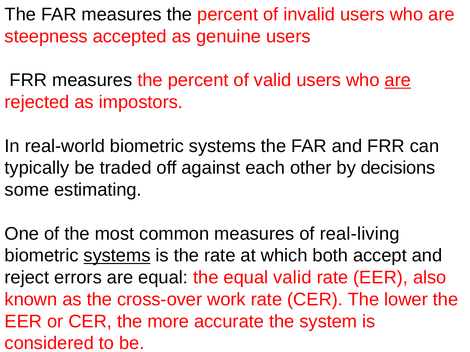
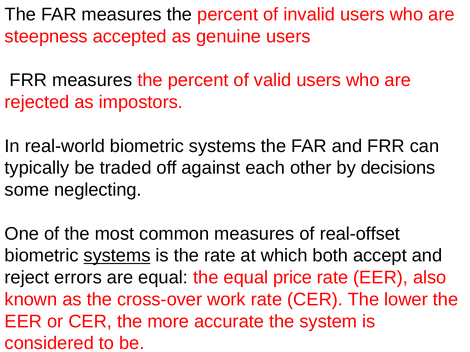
are at (398, 80) underline: present -> none
estimating: estimating -> neglecting
real-living: real-living -> real-offset
equal valid: valid -> price
